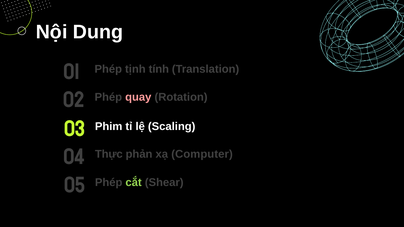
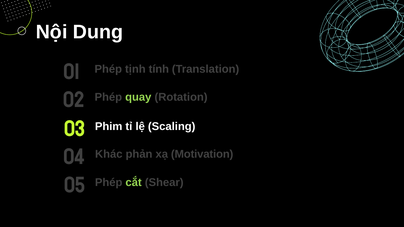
quay colour: pink -> light green
Thực: Thực -> Khác
Computer: Computer -> Motivation
